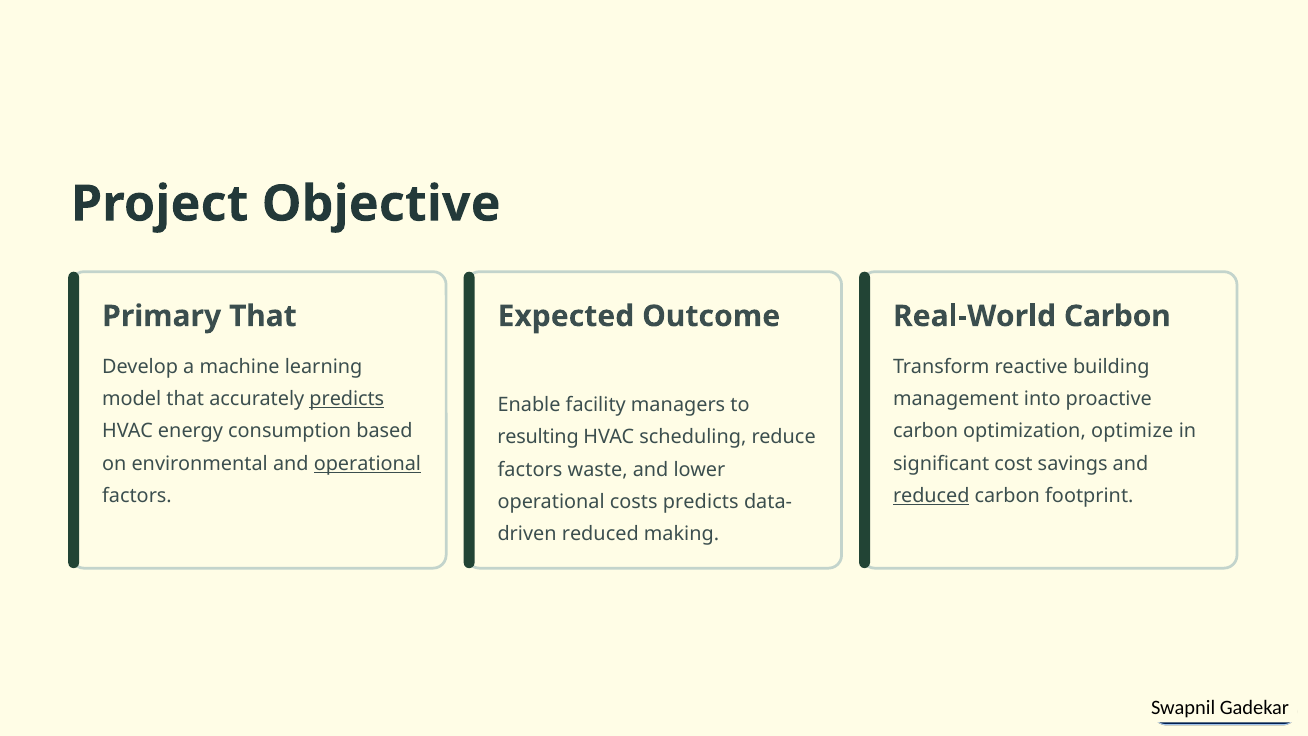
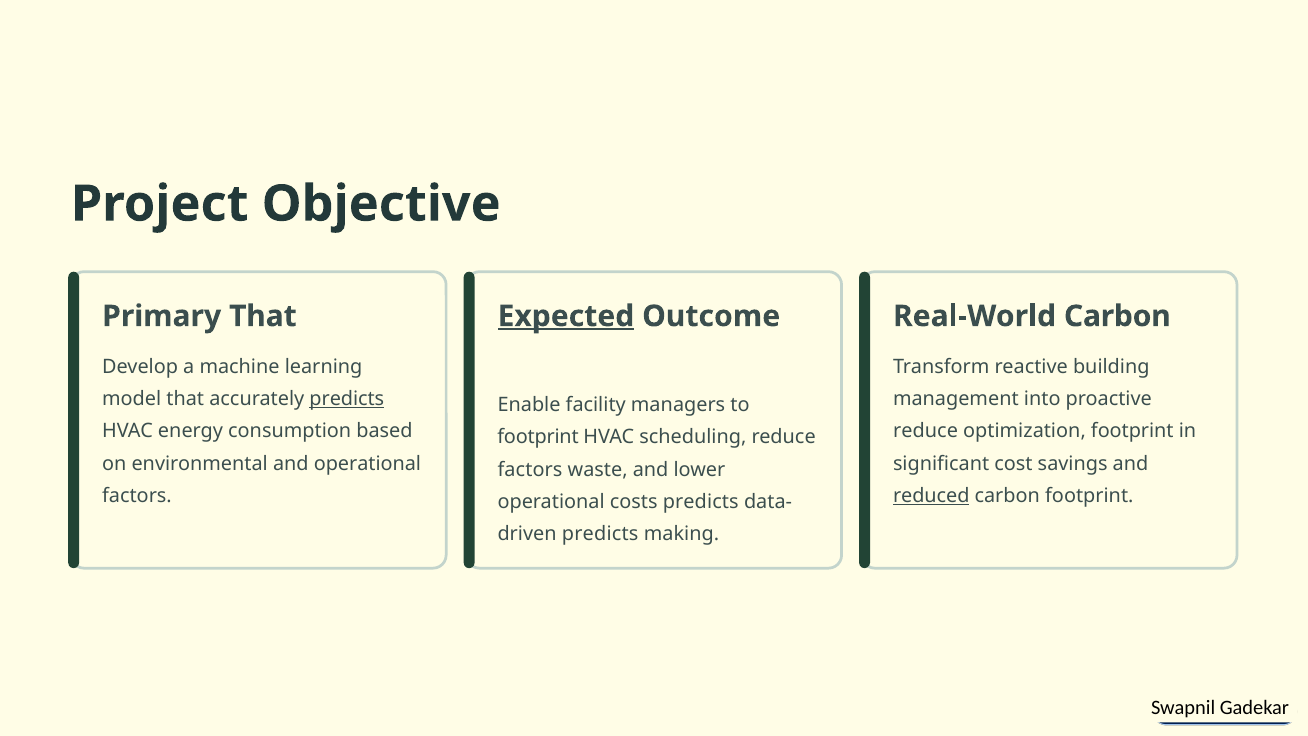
Expected underline: none -> present
carbon at (926, 431): carbon -> reduce
optimization optimize: optimize -> footprint
resulting at (538, 437): resulting -> footprint
operational at (367, 464) underline: present -> none
reduced at (600, 534): reduced -> predicts
